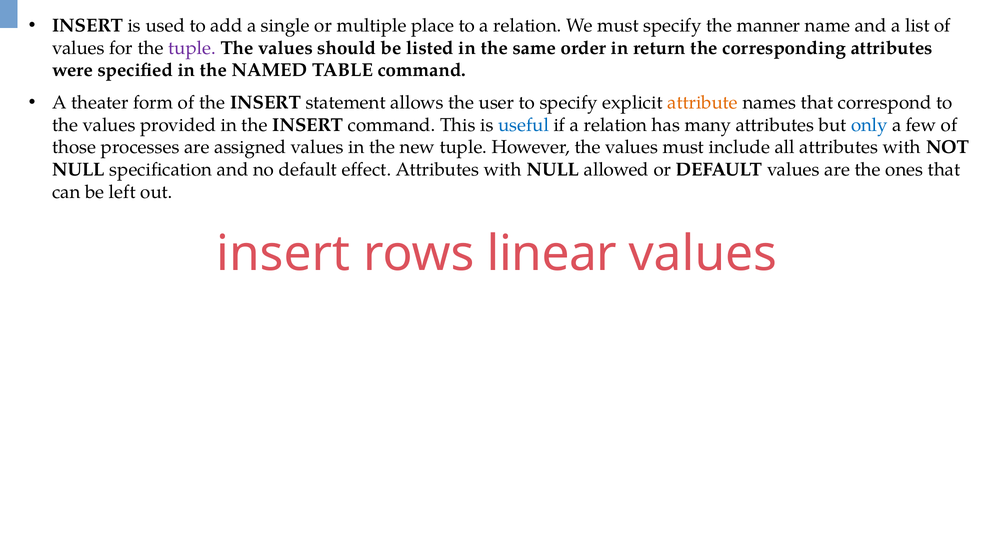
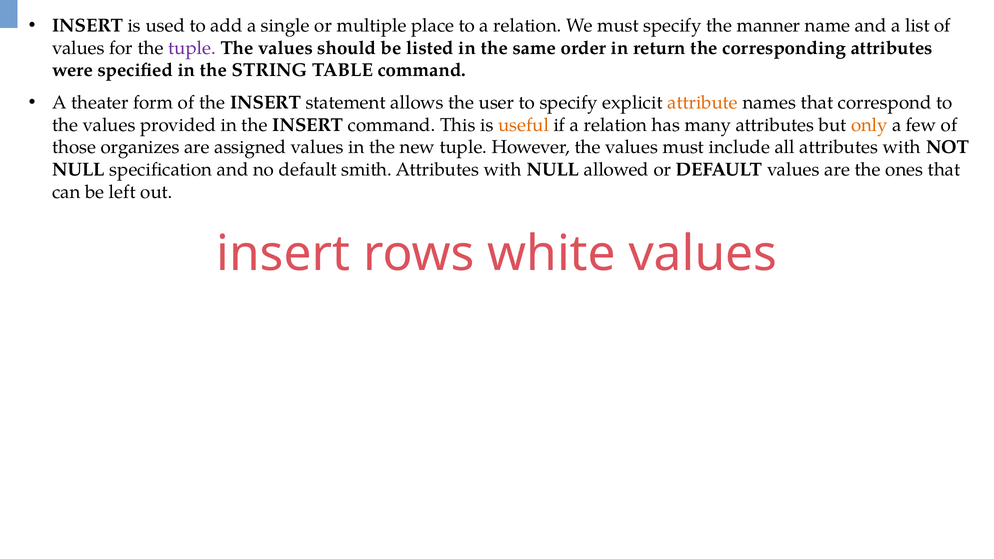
NAMED: NAMED -> STRING
useful colour: blue -> orange
only colour: blue -> orange
processes: processes -> organizes
effect: effect -> smith
linear: linear -> white
